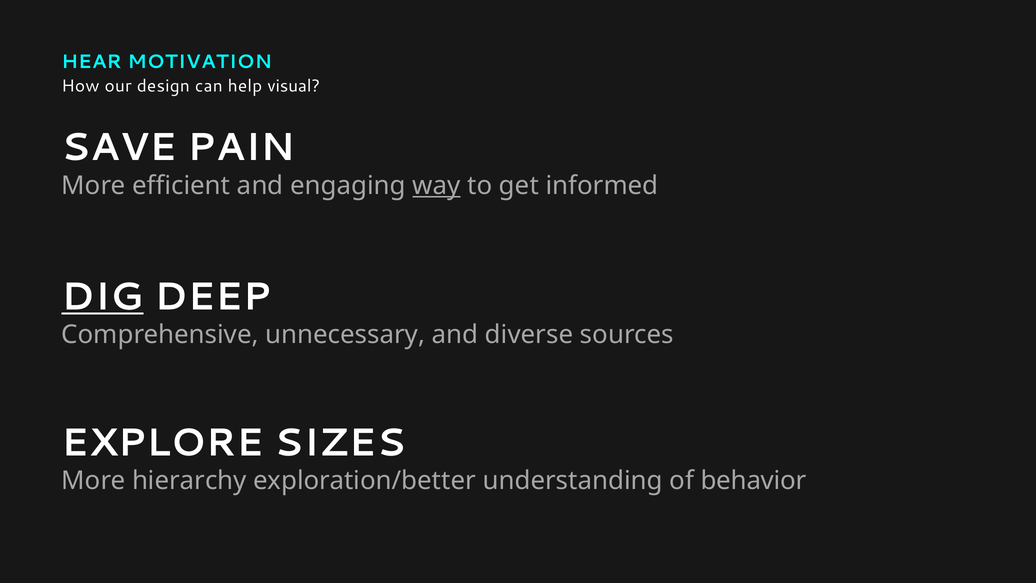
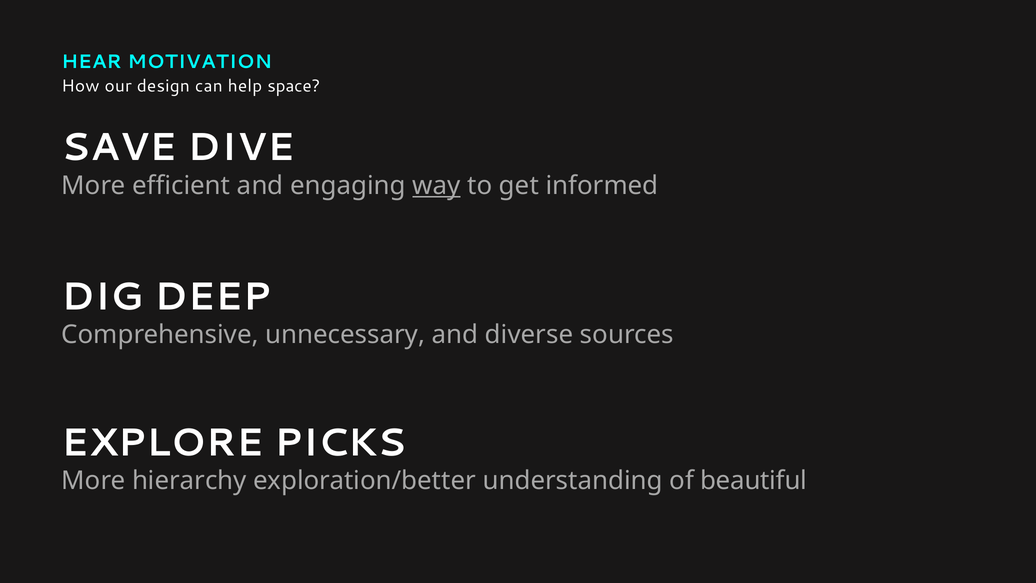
visual: visual -> space
PAIN: PAIN -> DIVE
DIG underline: present -> none
SIZES: SIZES -> PICKS
behavior: behavior -> beautiful
